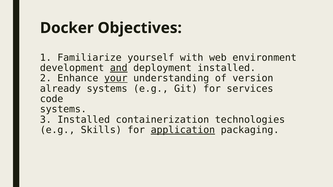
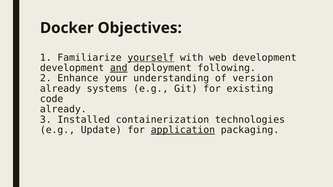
yourself underline: none -> present
web environment: environment -> development
deployment installed: installed -> following
your underline: present -> none
services: services -> existing
systems at (63, 109): systems -> already
Skills: Skills -> Update
